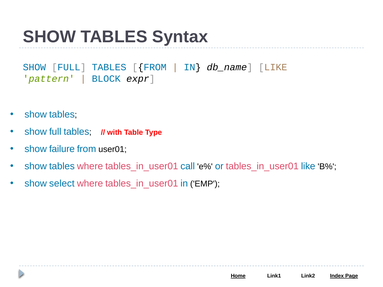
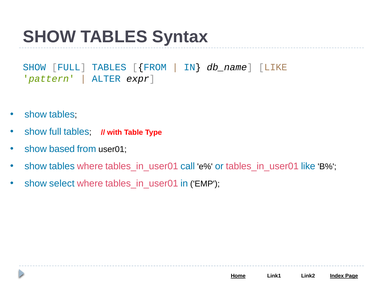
BLOCK: BLOCK -> ALTER
failure: failure -> based
